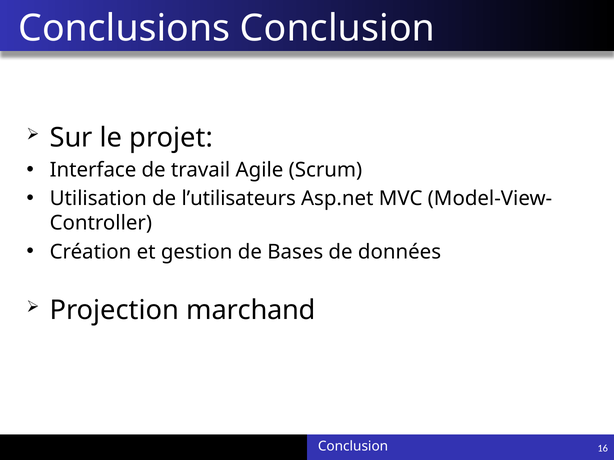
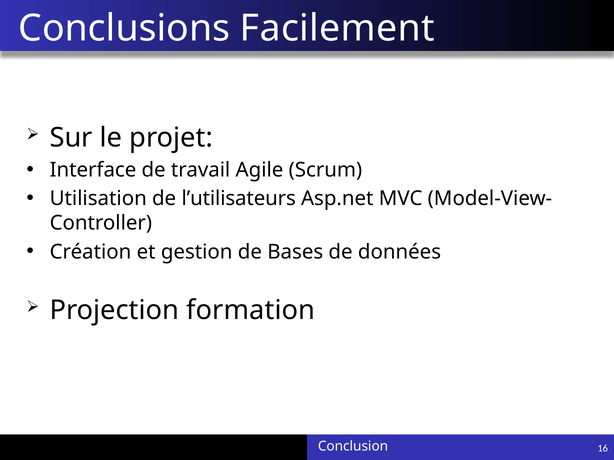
Conclusions Conclusion: Conclusion -> Facilement
marchand: marchand -> formation
